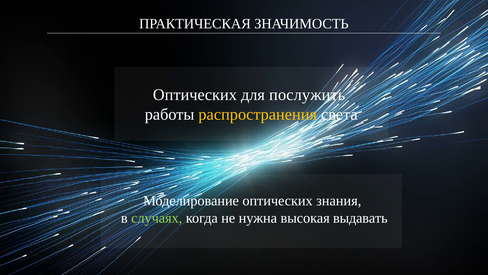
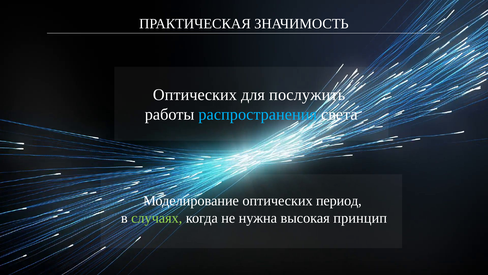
распространения colour: yellow -> light blue
знания: знания -> период
выдавать: выдавать -> принцип
